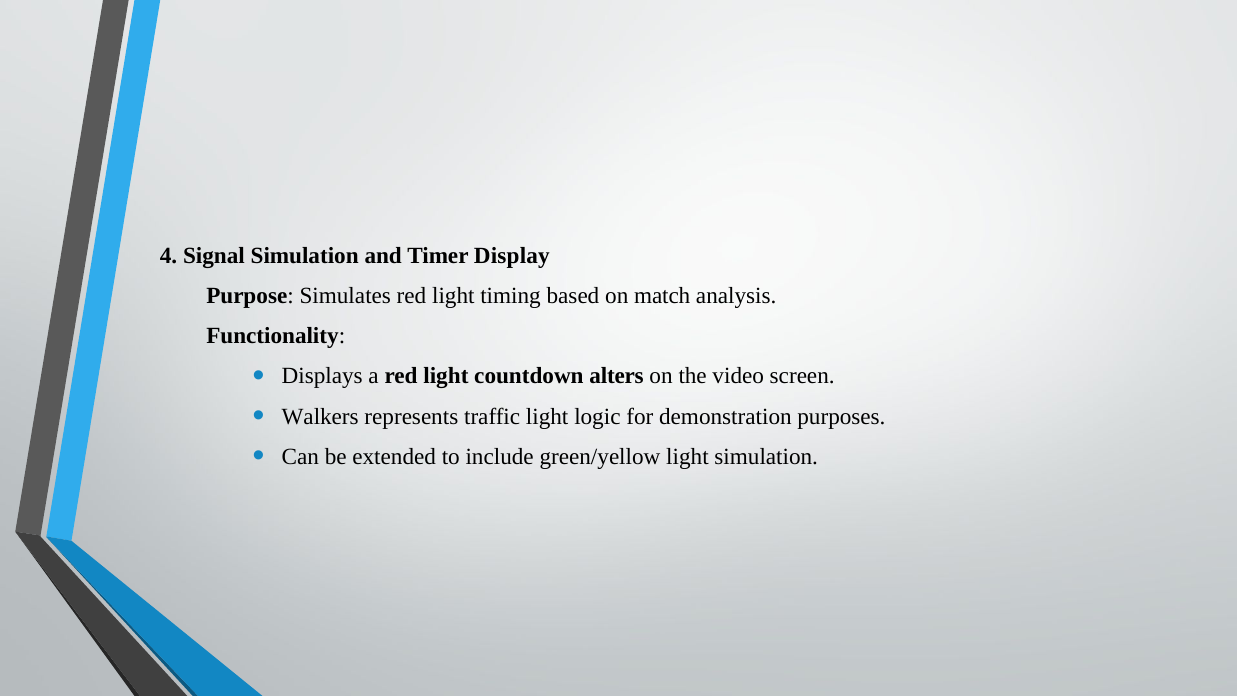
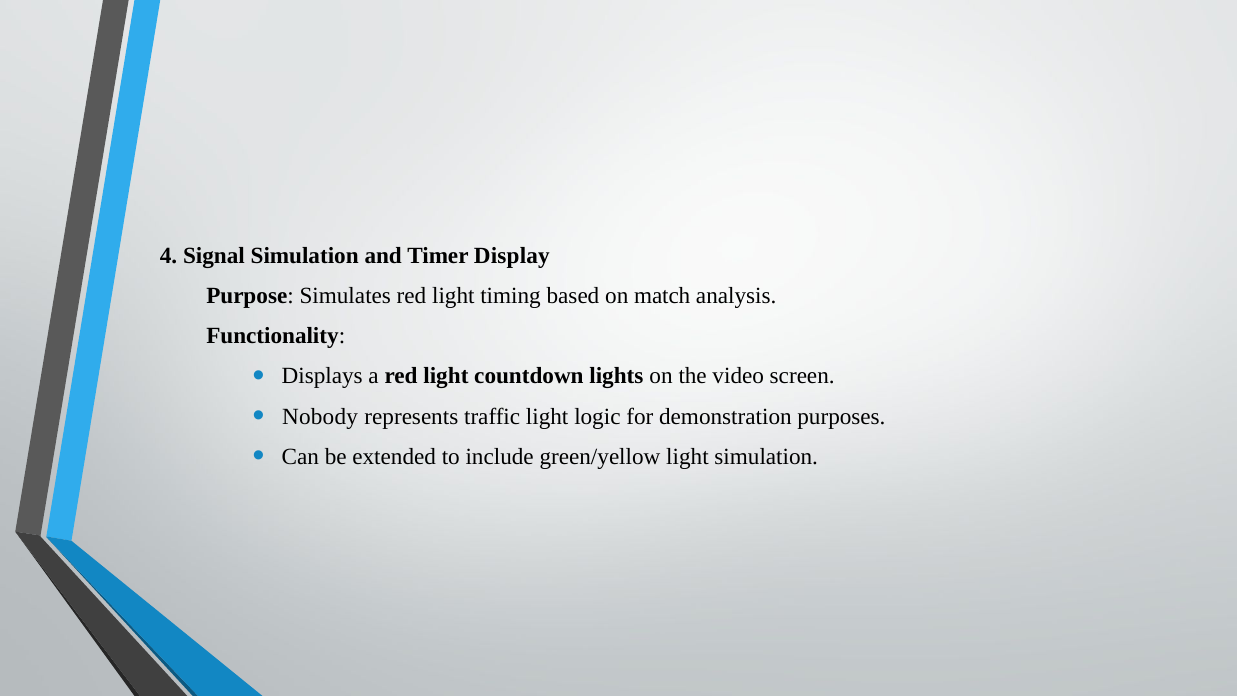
alters: alters -> lights
Walkers: Walkers -> Nobody
